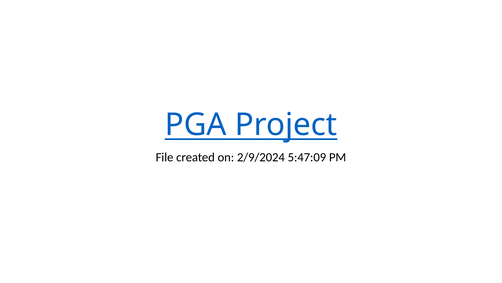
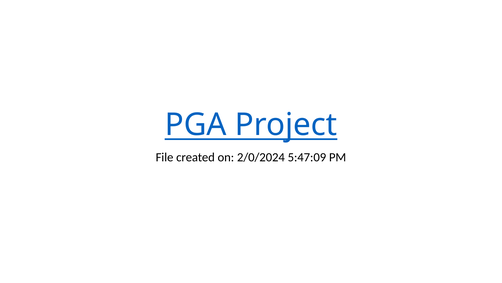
2/9/2024: 2/9/2024 -> 2/0/2024
